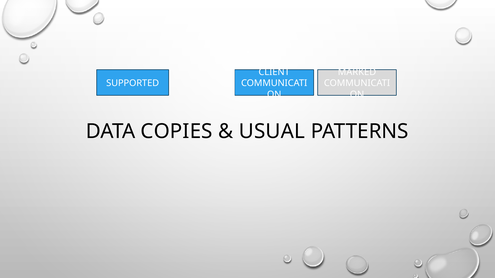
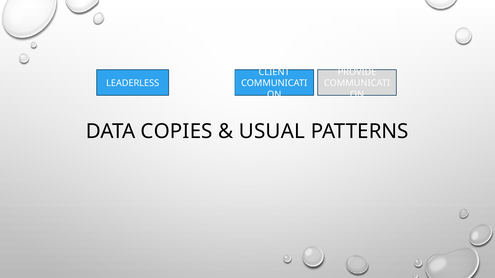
MARKED: MARKED -> PROVIDE
SUPPORTED: SUPPORTED -> LEADERLESS
